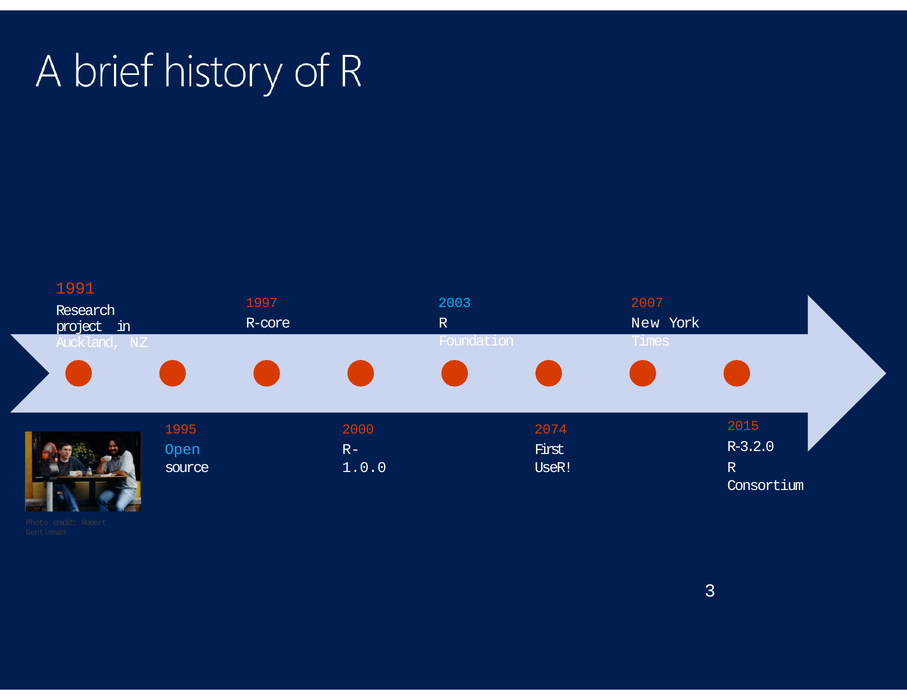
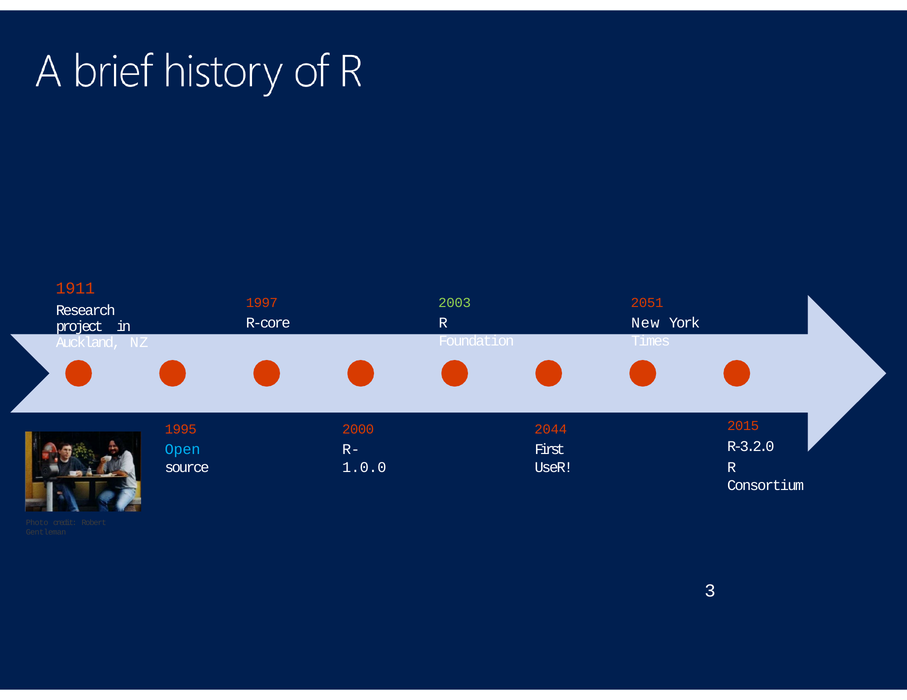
1991: 1991 -> 1911
2003 colour: light blue -> light green
2007: 2007 -> 2051
2074: 2074 -> 2044
